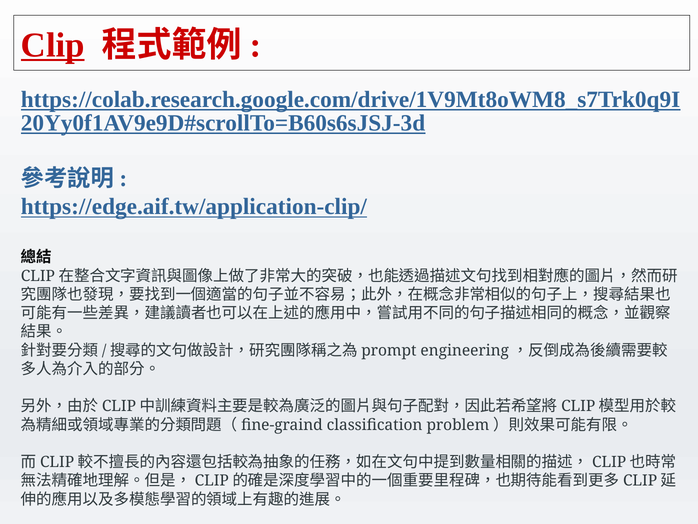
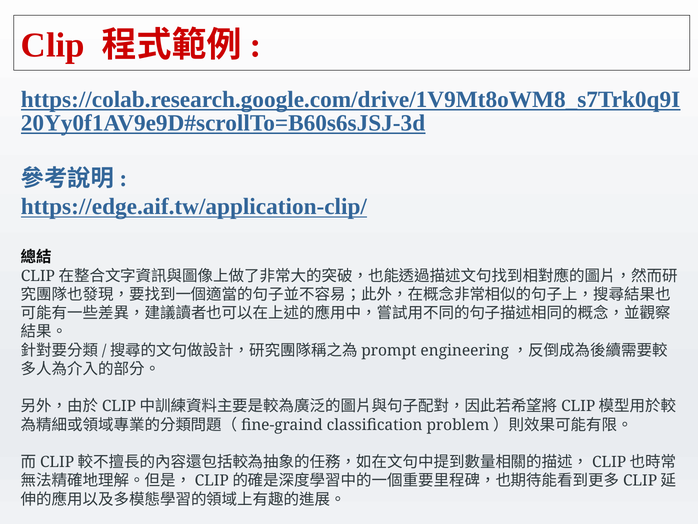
Clip underline: present -> none
